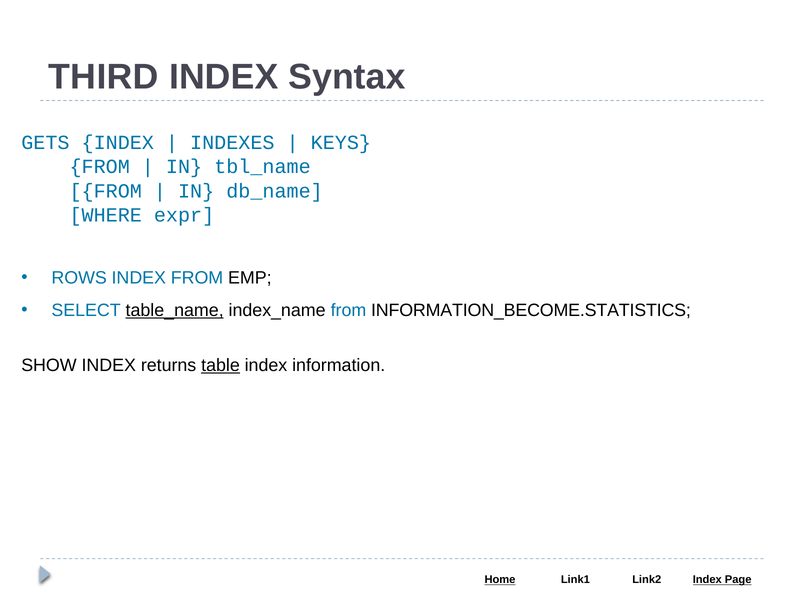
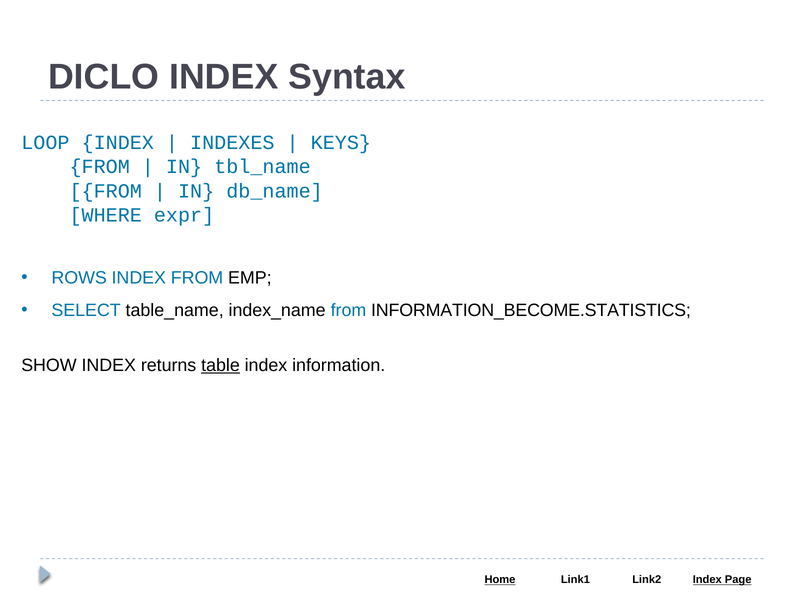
THIRD: THIRD -> DICLO
GETS: GETS -> LOOP
table_name underline: present -> none
